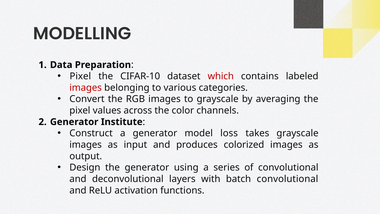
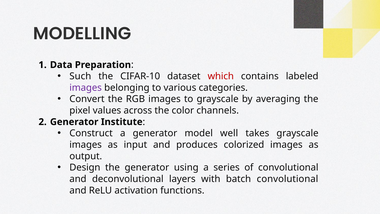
Pixel at (80, 76): Pixel -> Such
images at (86, 88) colour: red -> purple
loss: loss -> well
